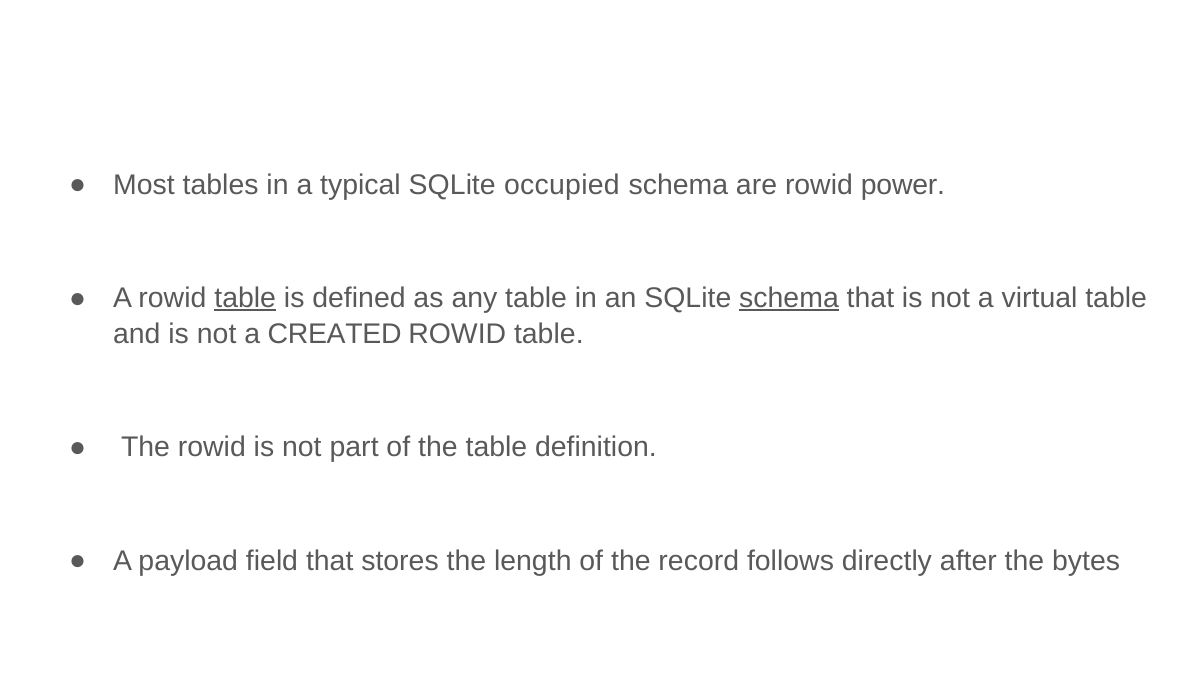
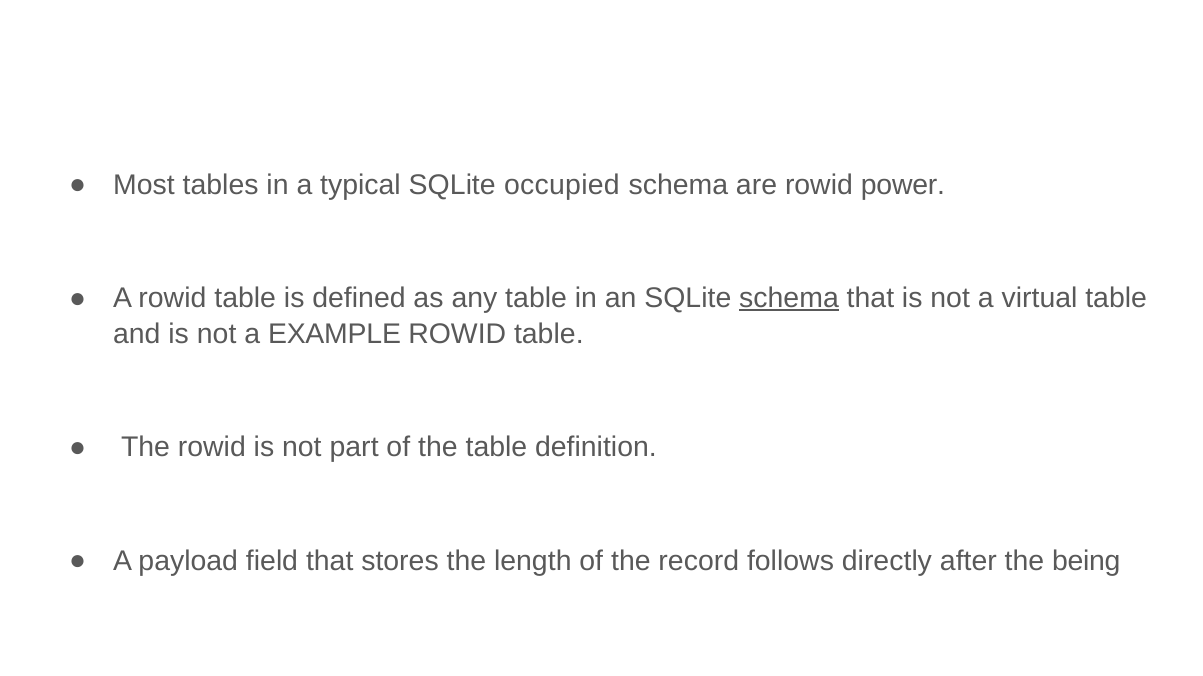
table at (245, 298) underline: present -> none
CREATED: CREATED -> EXAMPLE
bytes: bytes -> being
